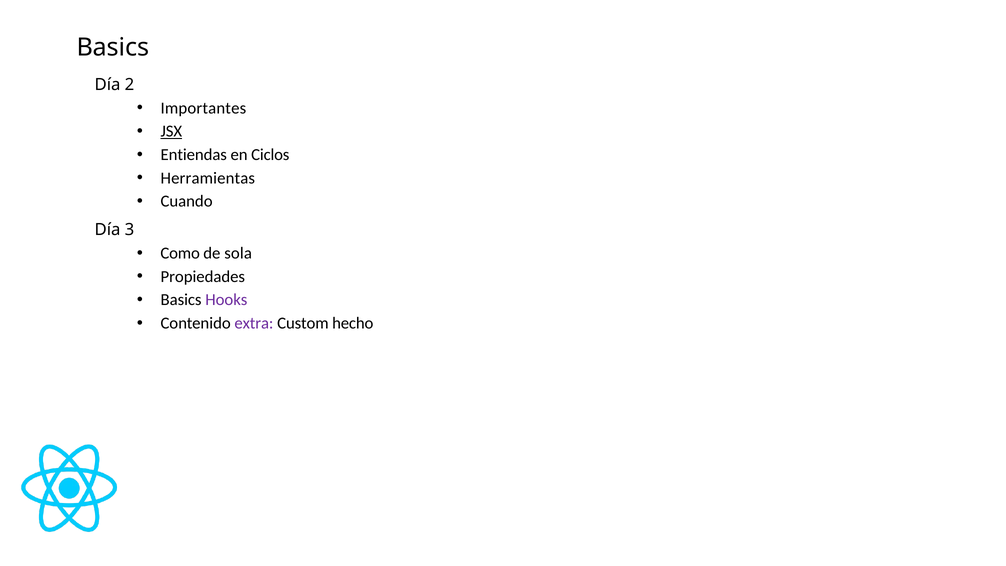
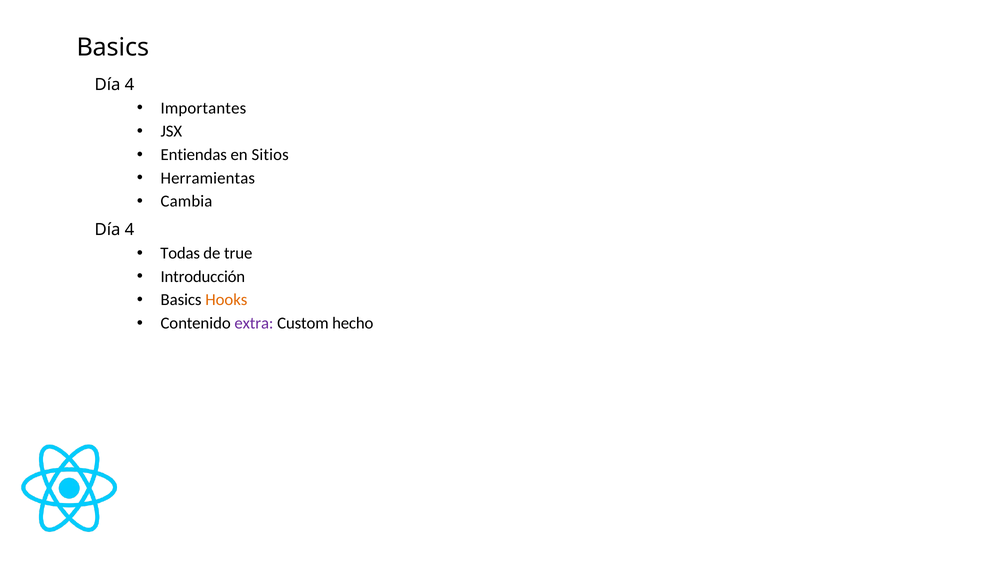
2 at (130, 85): 2 -> 4
JSX underline: present -> none
Ciclos: Ciclos -> Sitios
Cuando: Cuando -> Cambia
3 at (130, 230): 3 -> 4
Como: Como -> Todas
sola: sola -> true
Propiedades: Propiedades -> Introducción
Hooks colour: purple -> orange
